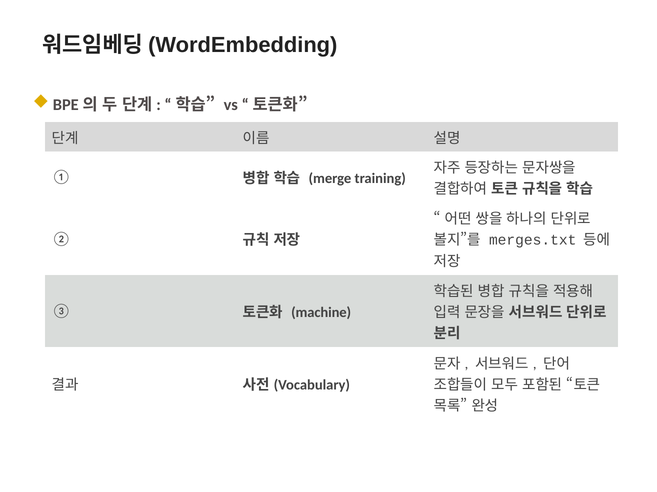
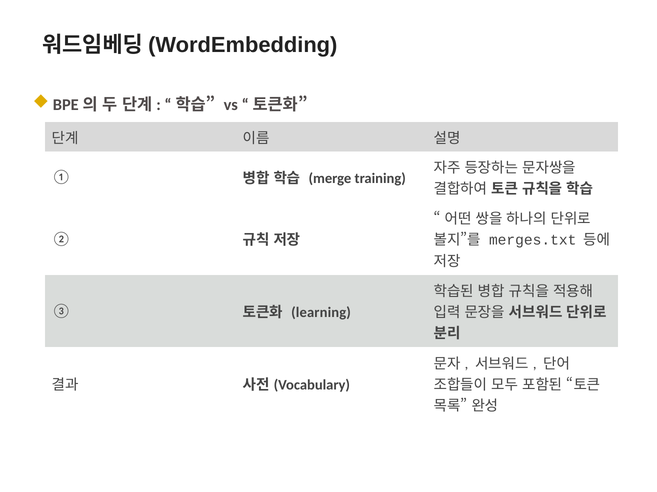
machine: machine -> learning
